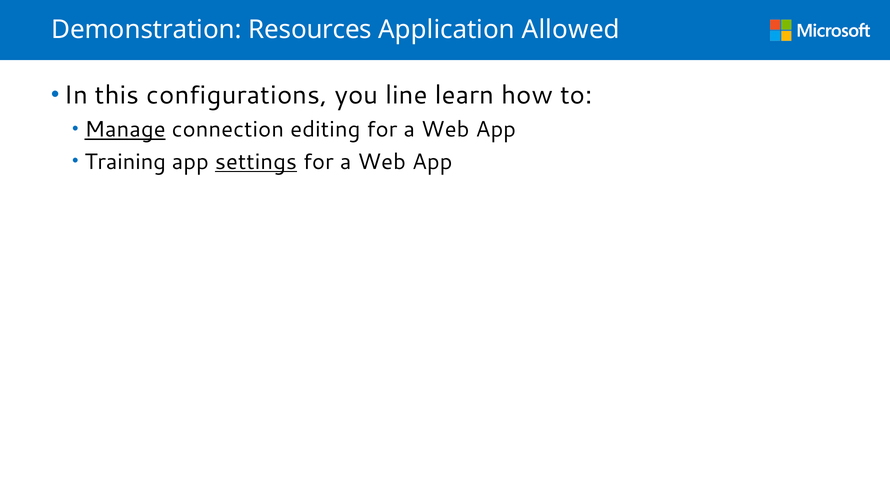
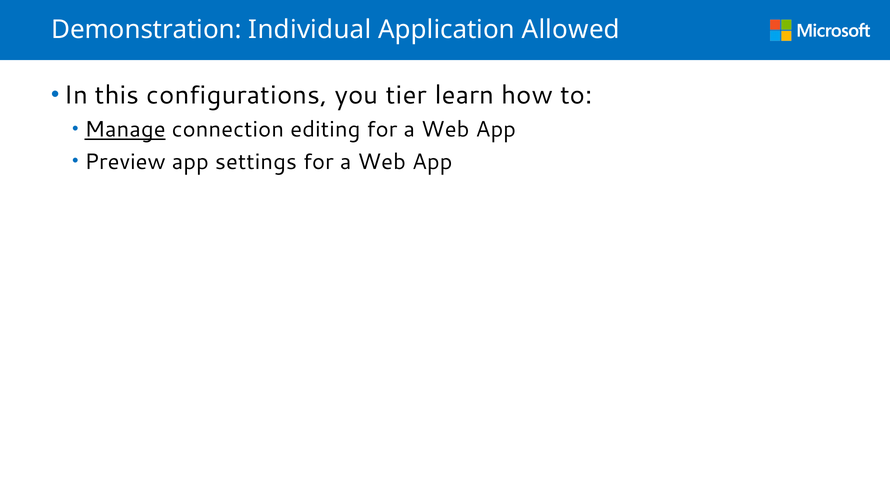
Resources: Resources -> Individual
line: line -> tier
Training: Training -> Preview
settings underline: present -> none
